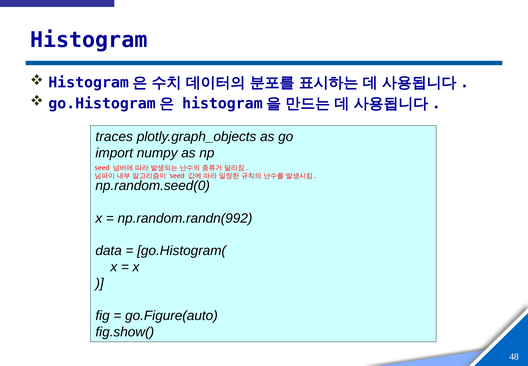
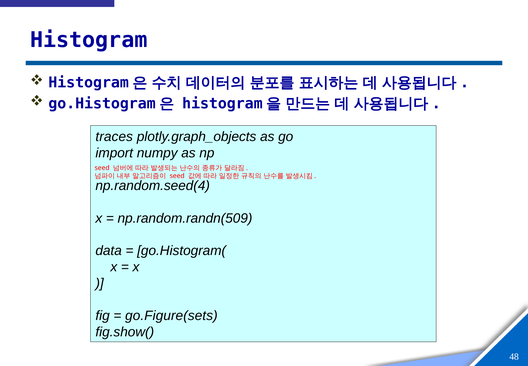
np.random.seed(0: np.random.seed(0 -> np.random.seed(4
np.random.randn(992: np.random.randn(992 -> np.random.randn(509
go.Figure(auto: go.Figure(auto -> go.Figure(sets
